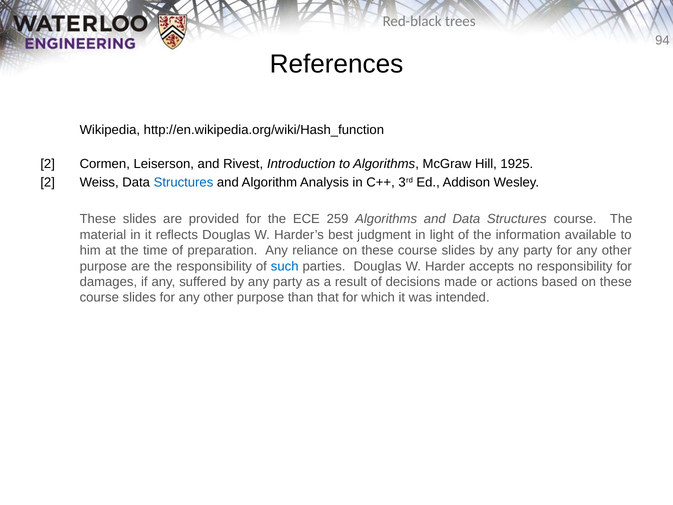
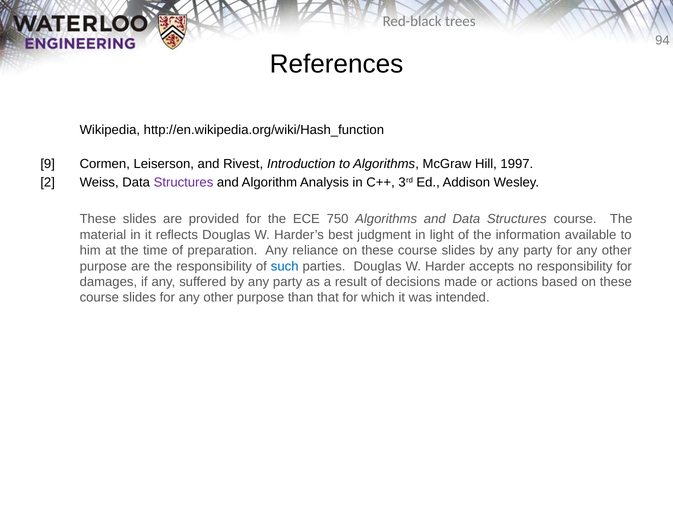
2 at (48, 164): 2 -> 9
1925: 1925 -> 1997
Structures at (183, 182) colour: blue -> purple
259: 259 -> 750
